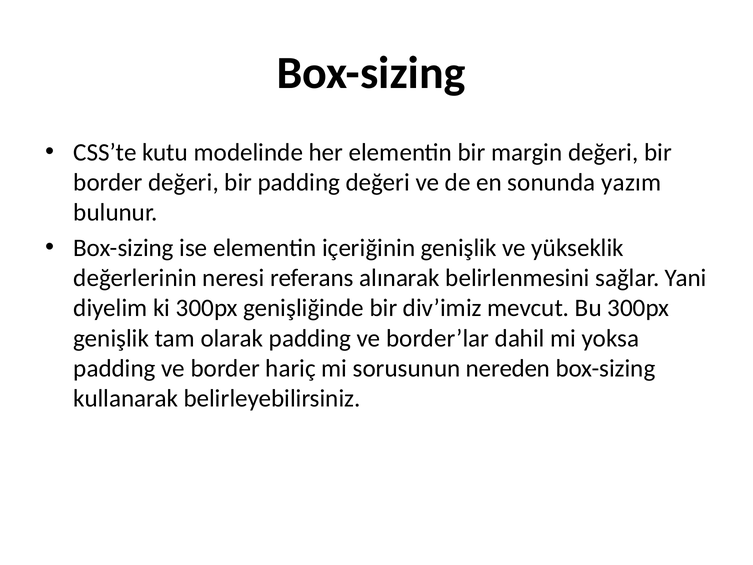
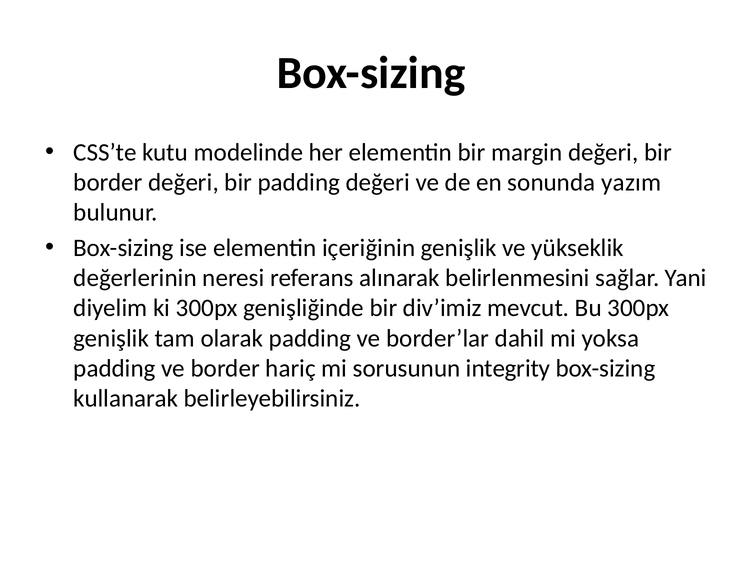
nereden: nereden -> integrity
